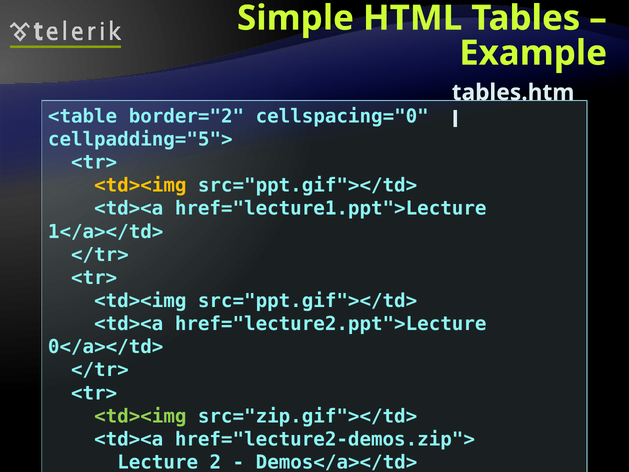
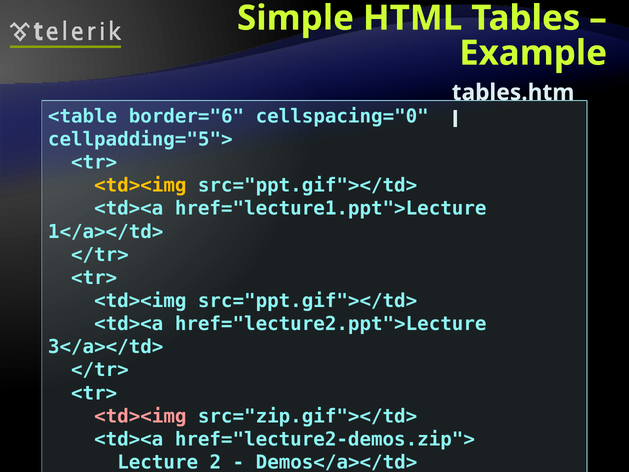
border="2: border="2 -> border="6
0</a></td>: 0</a></td> -> 3</a></td>
<td><img at (140, 416) colour: light green -> pink
